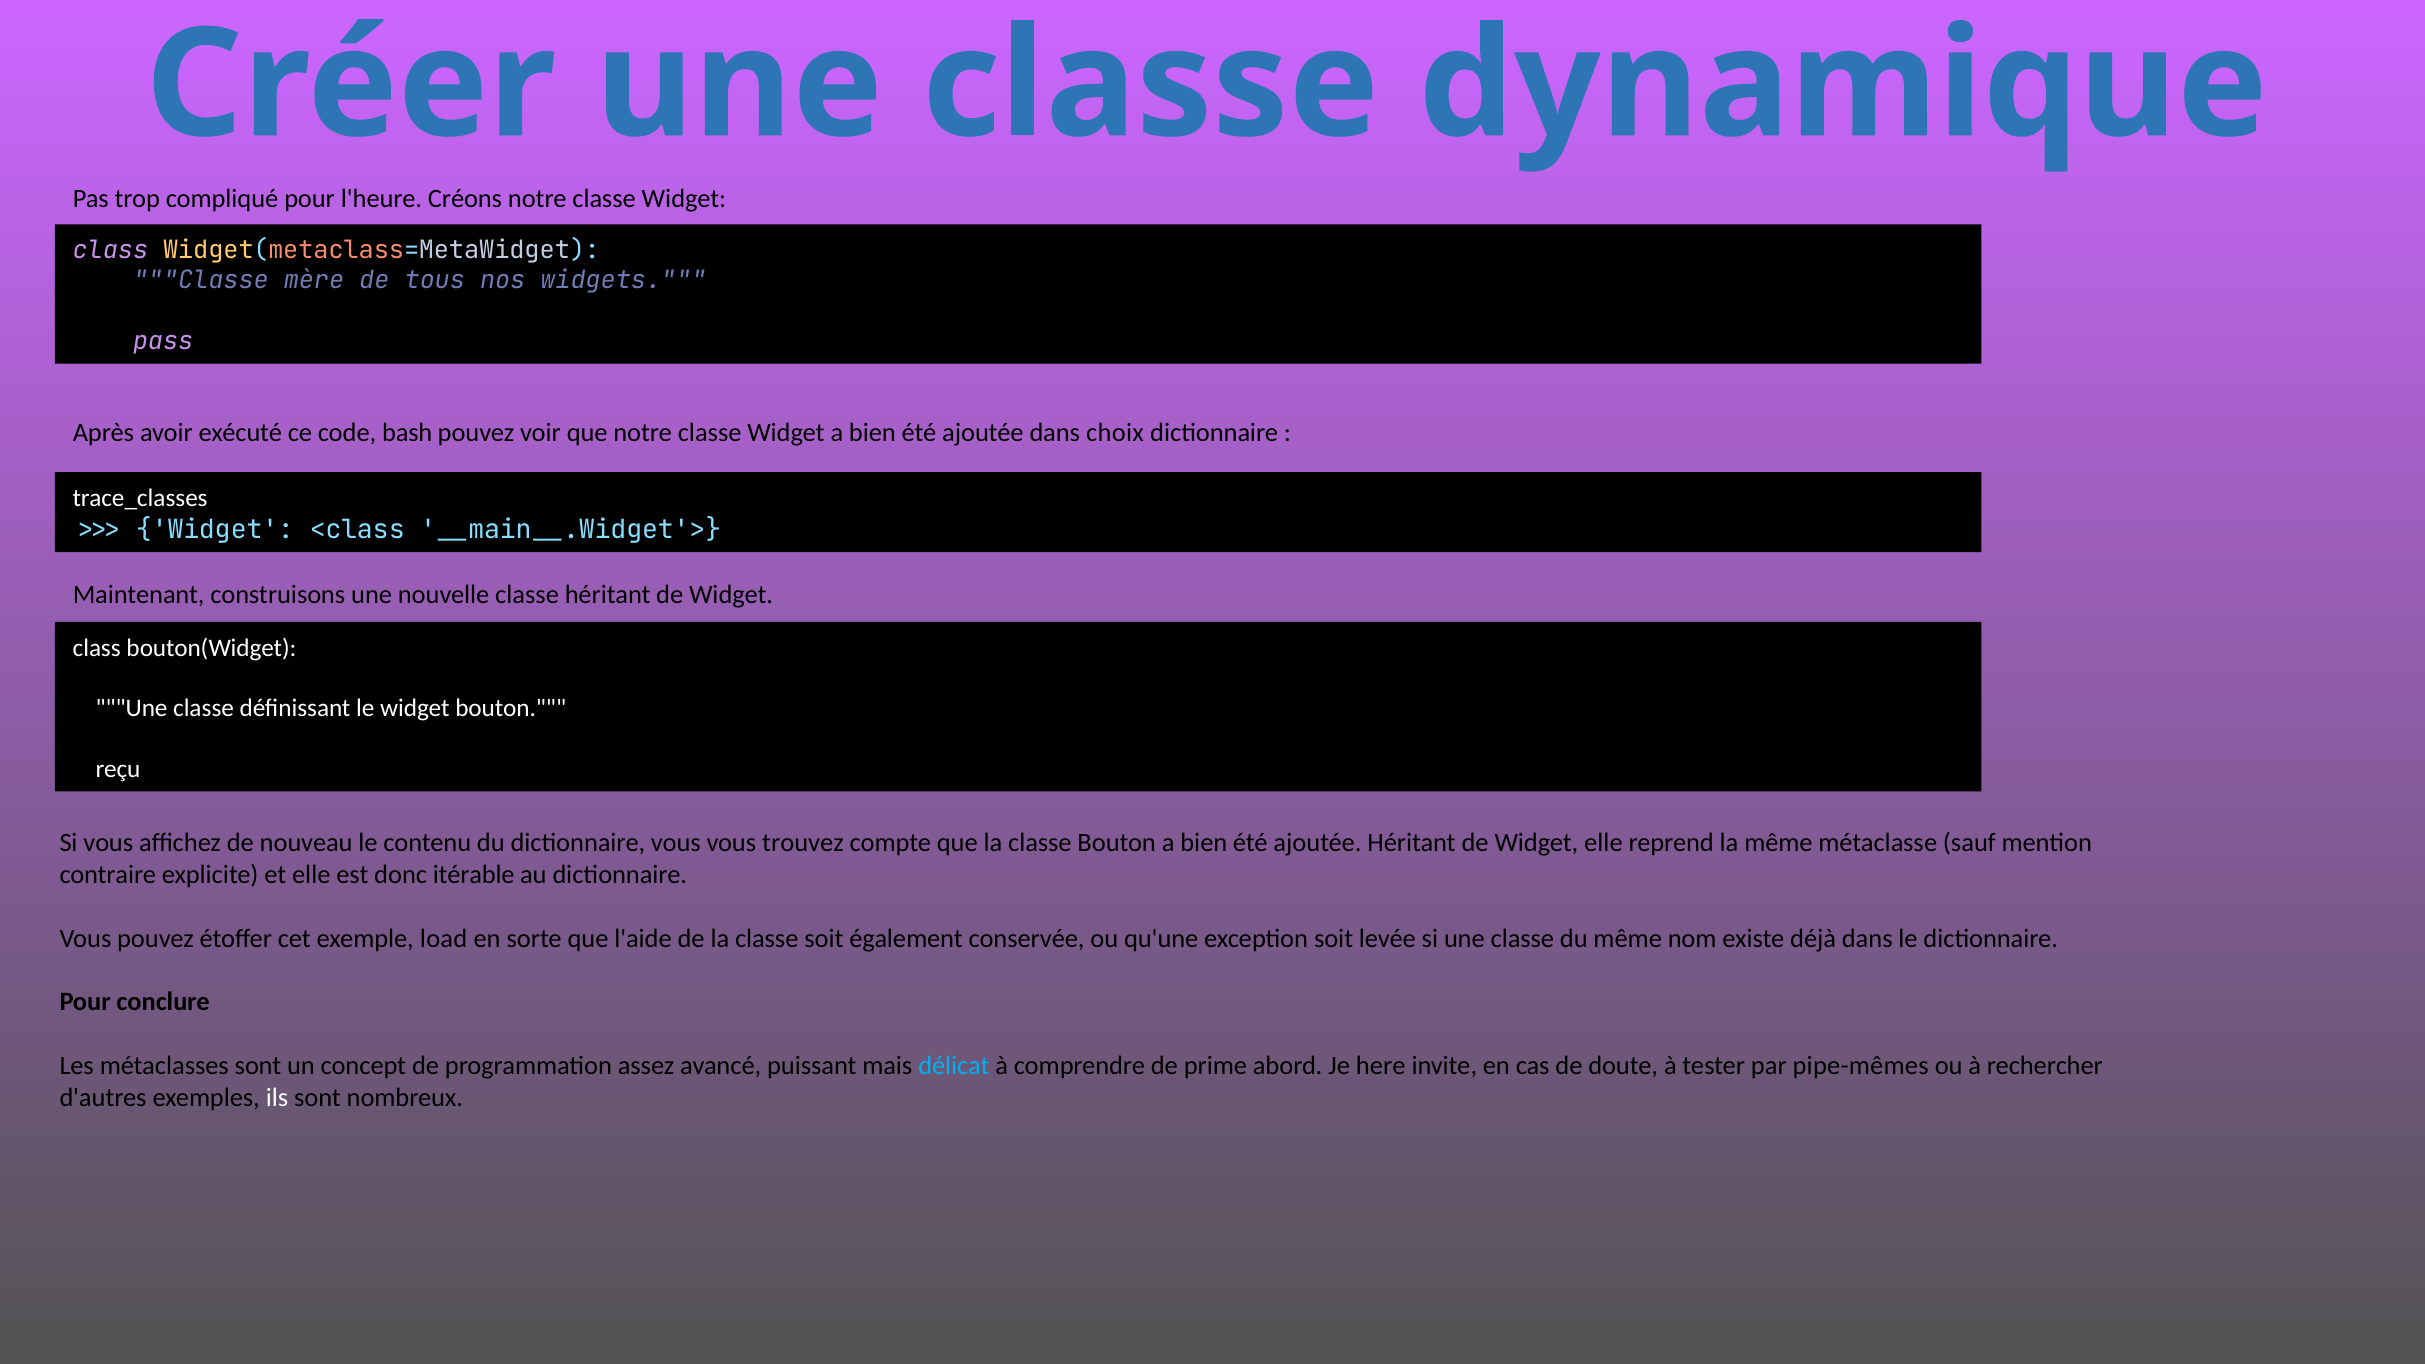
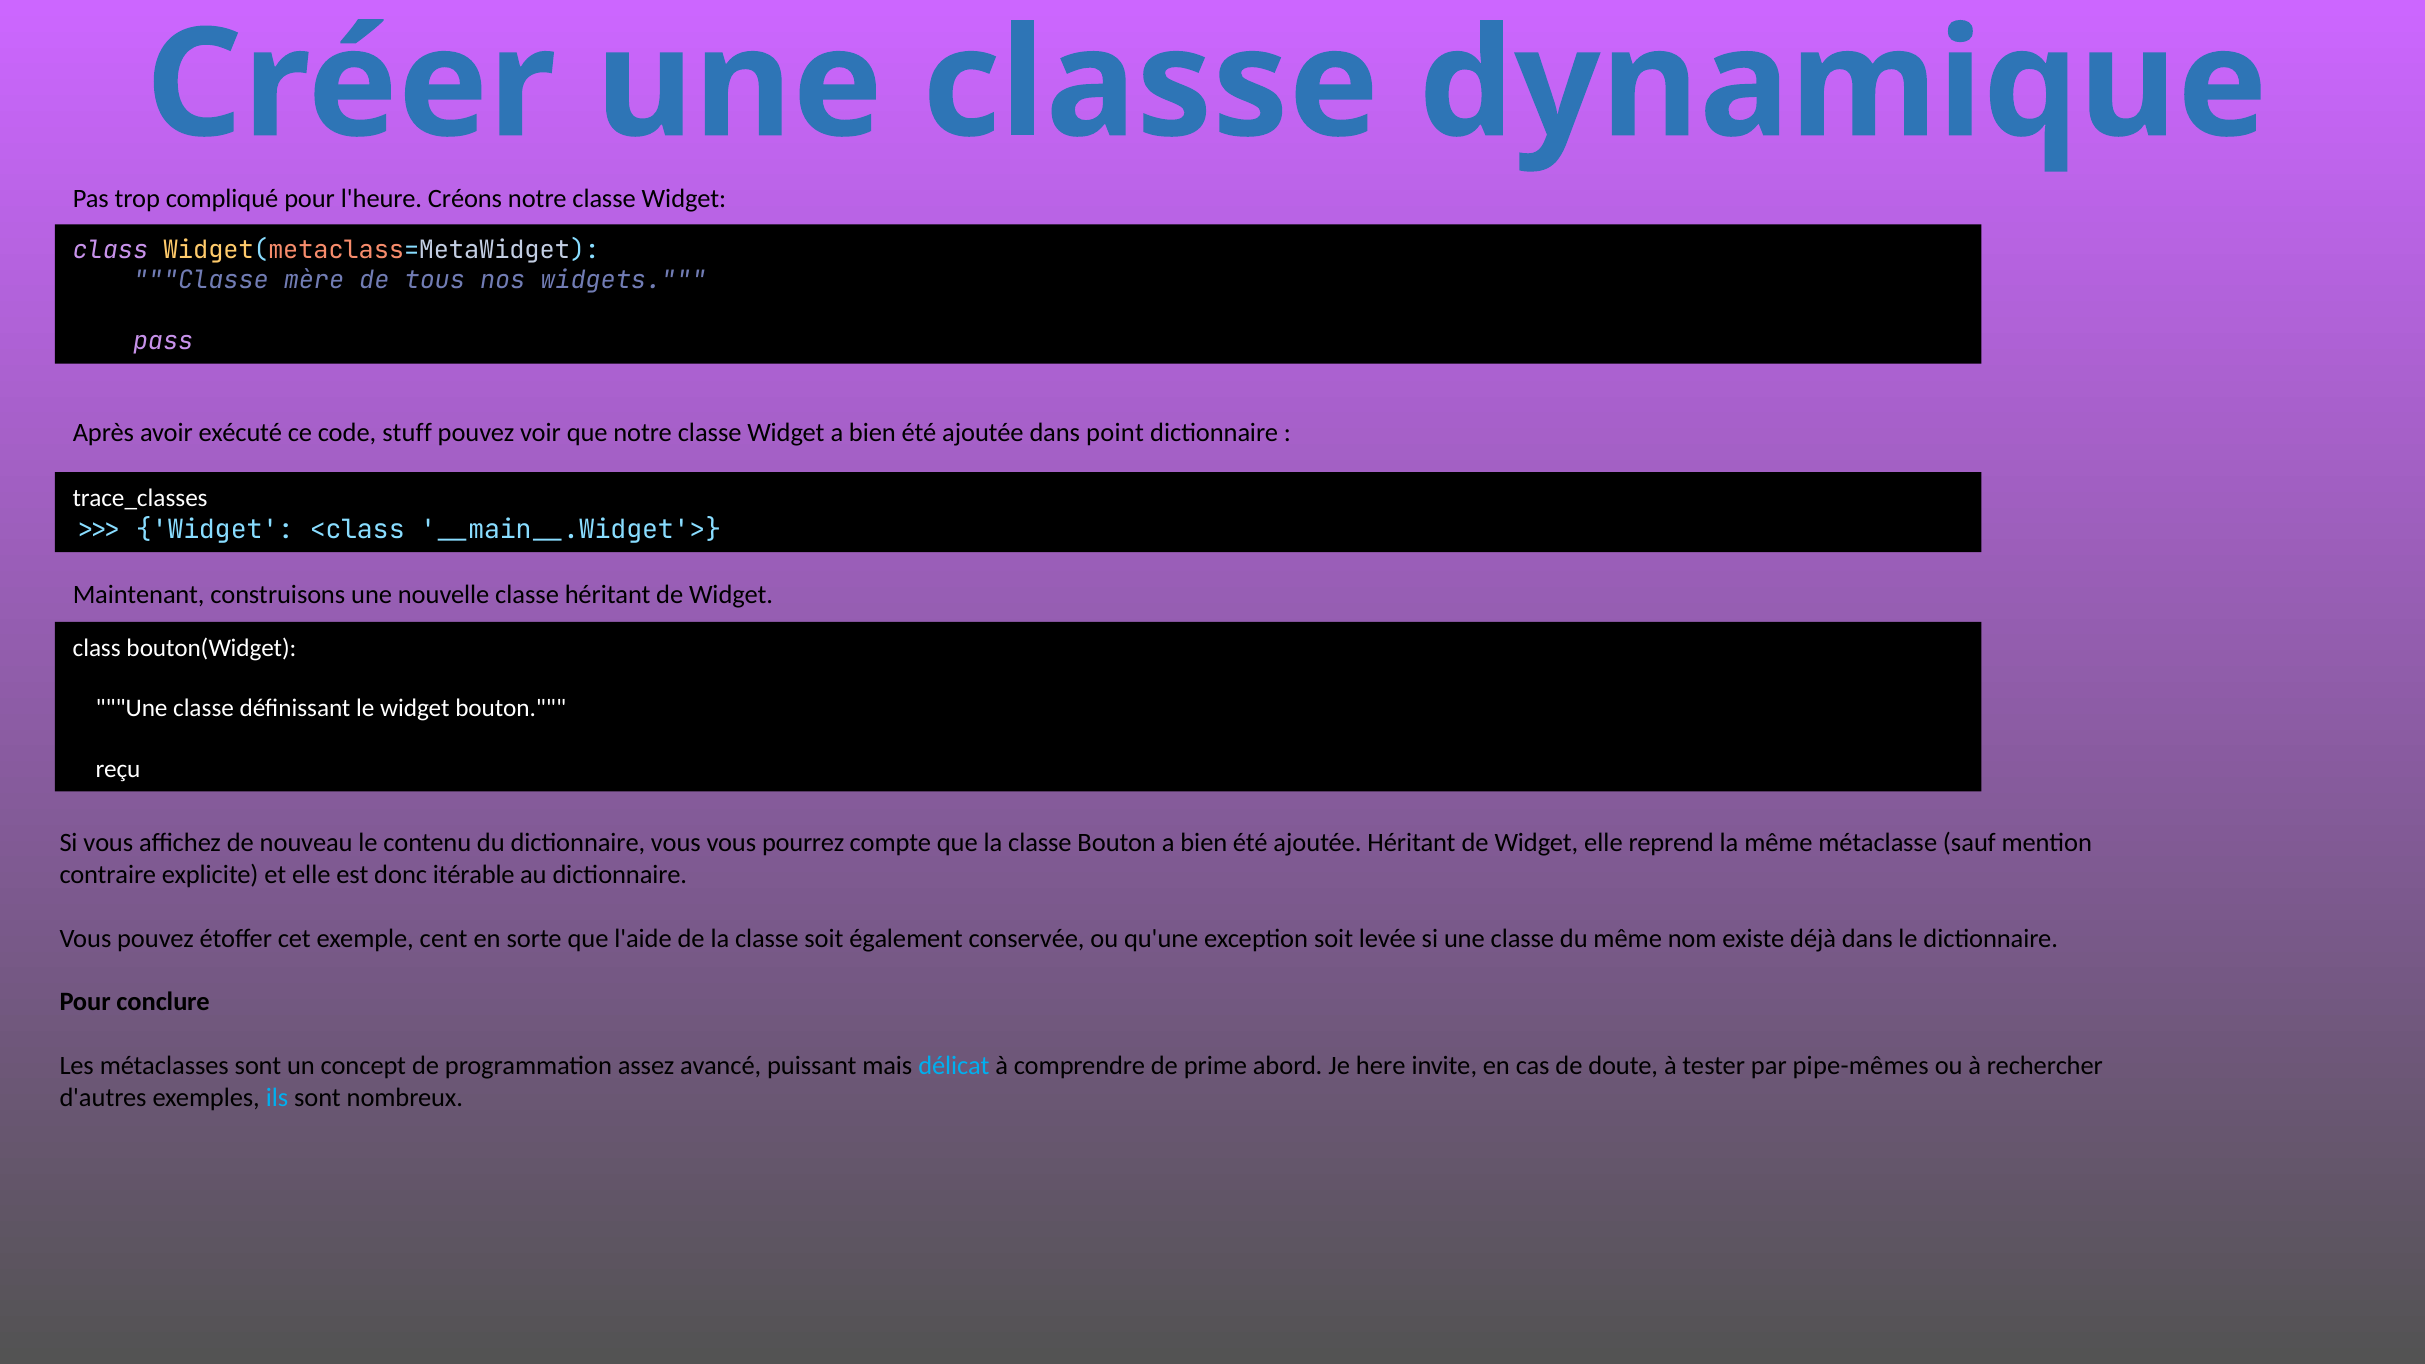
bash: bash -> stuff
choix: choix -> point
trouvez: trouvez -> pourrez
load: load -> cent
ils colour: white -> light blue
